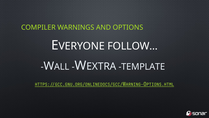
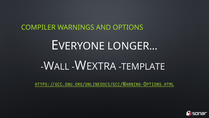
FOLLOW…: FOLLOW… -> LONGER…
